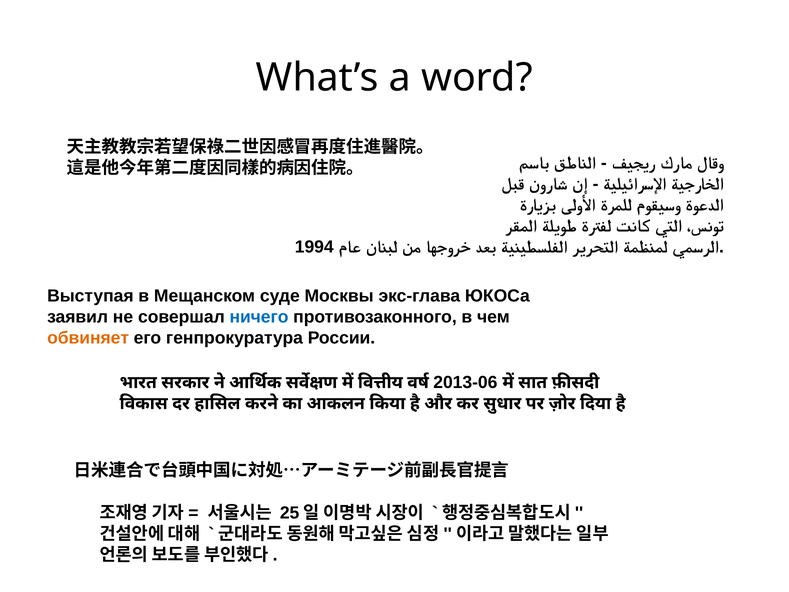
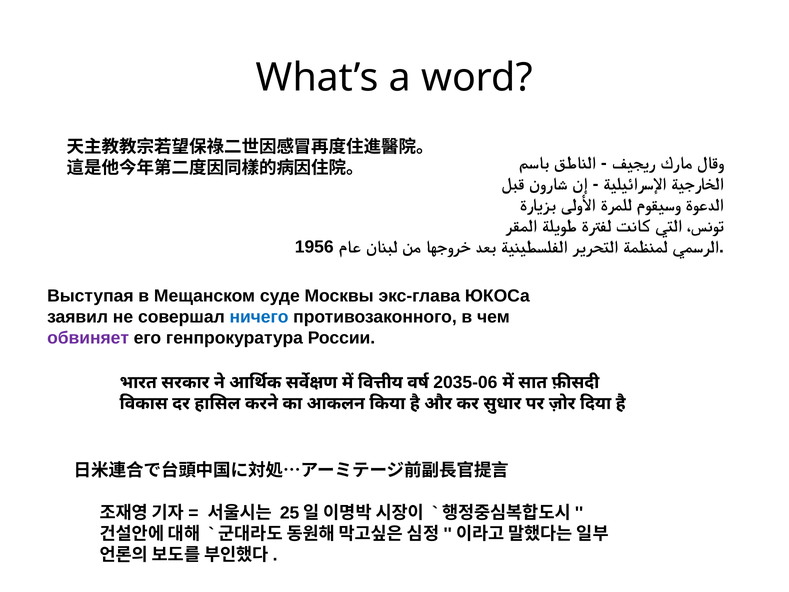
1994: 1994 -> 1956
обвиняет colour: orange -> purple
2013-06: 2013-06 -> 2035-06
